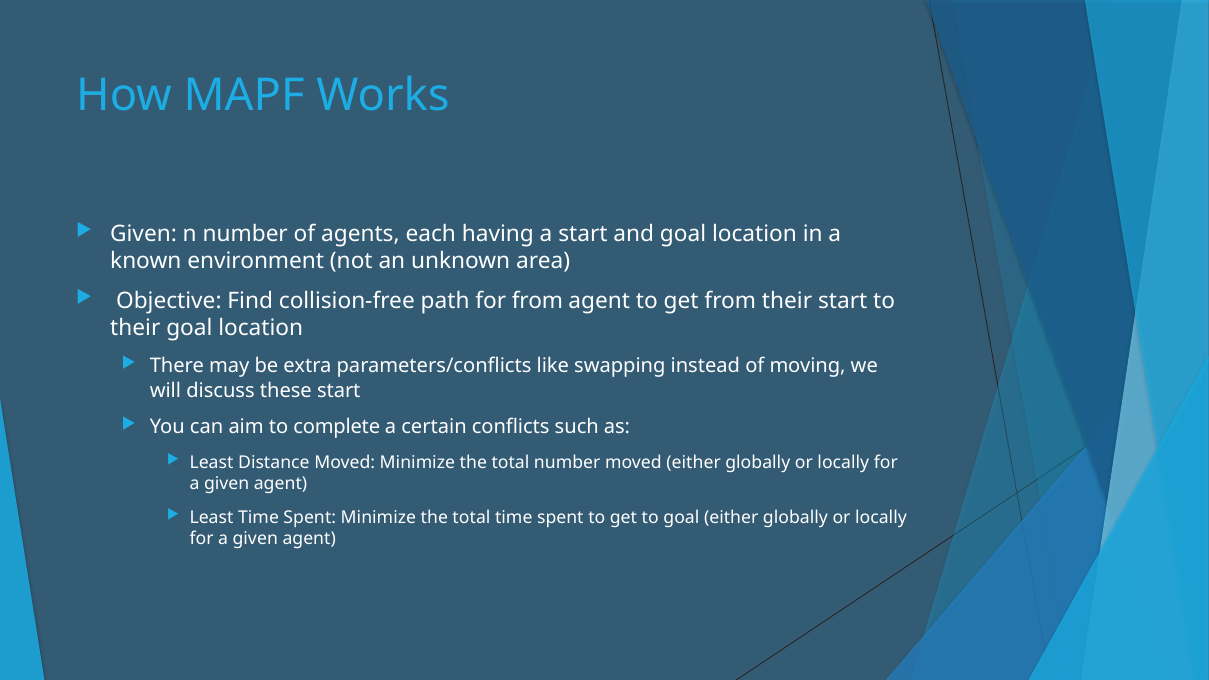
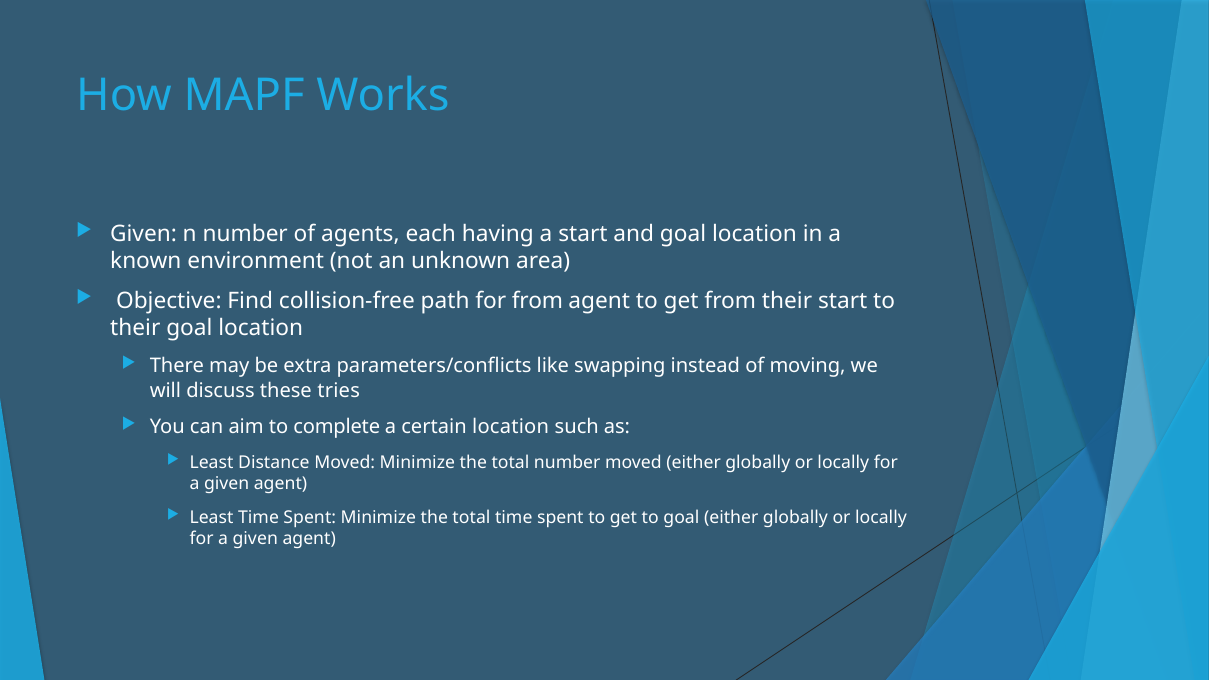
these start: start -> tries
certain conflicts: conflicts -> location
